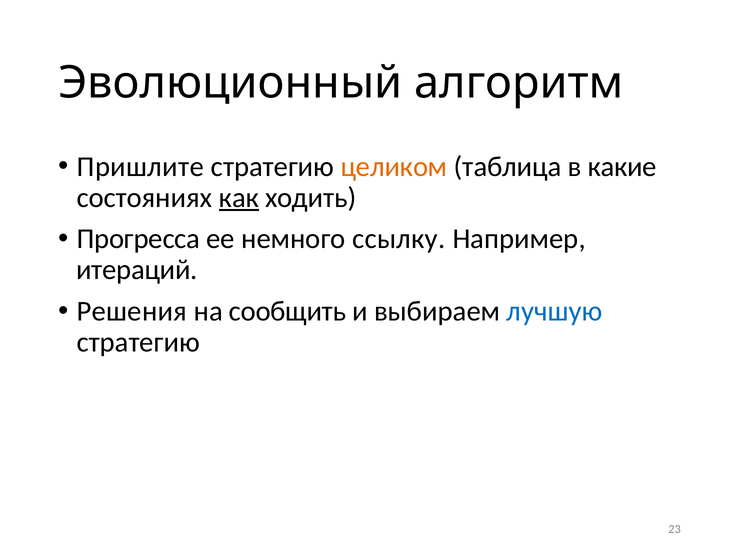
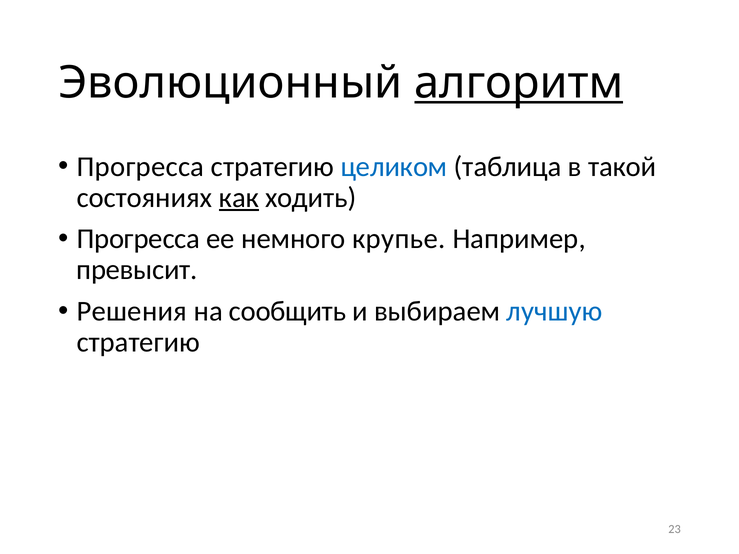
алгоритм underline: none -> present
Пришлите at (140, 167): Пришлите -> Прогресса
целиком colour: orange -> blue
какие: какие -> такой
ссылку: ссылку -> крупье
итераций: итераций -> превысит
